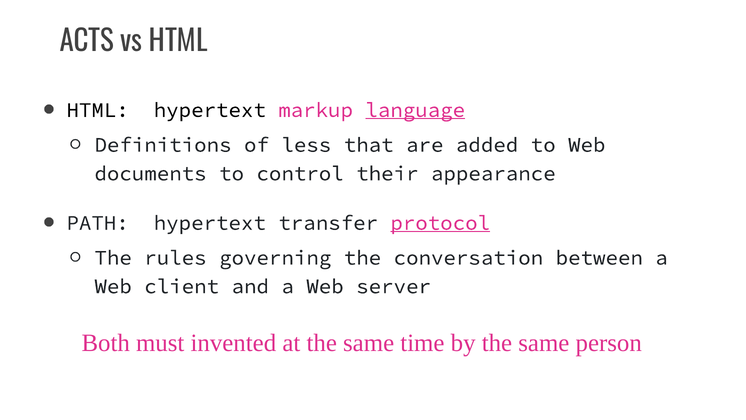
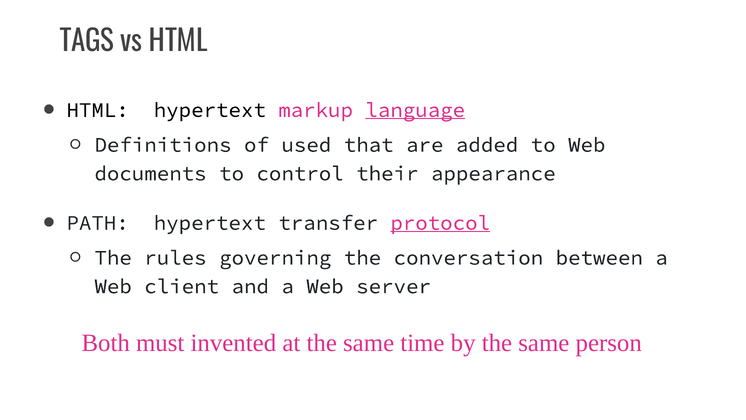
ACTS: ACTS -> TAGS
less: less -> used
